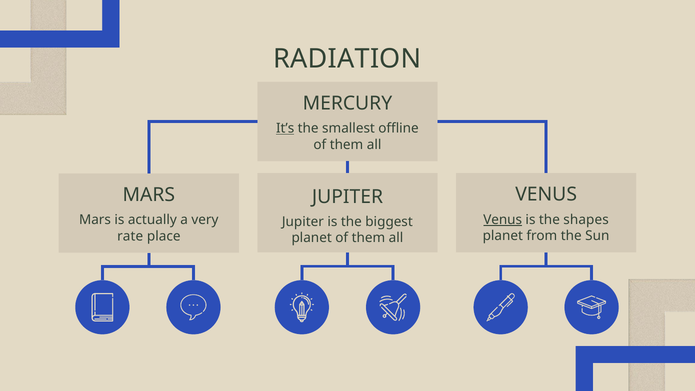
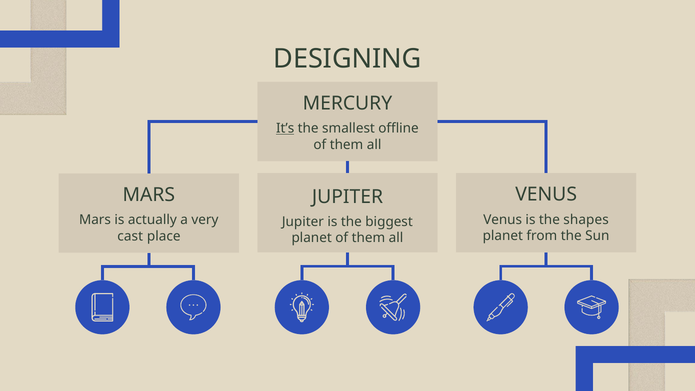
RADIATION: RADIATION -> DESIGNING
Venus at (503, 220) underline: present -> none
rate: rate -> cast
